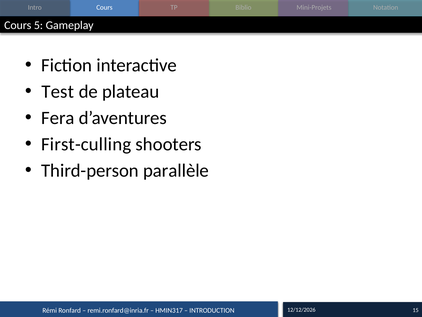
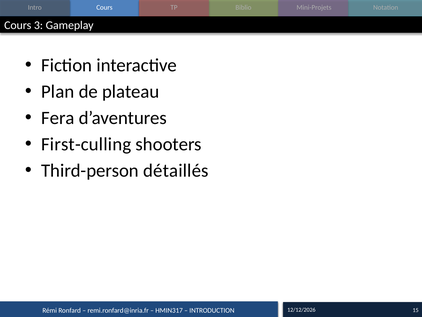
5: 5 -> 3
Test: Test -> Plan
parallèle: parallèle -> détaillés
